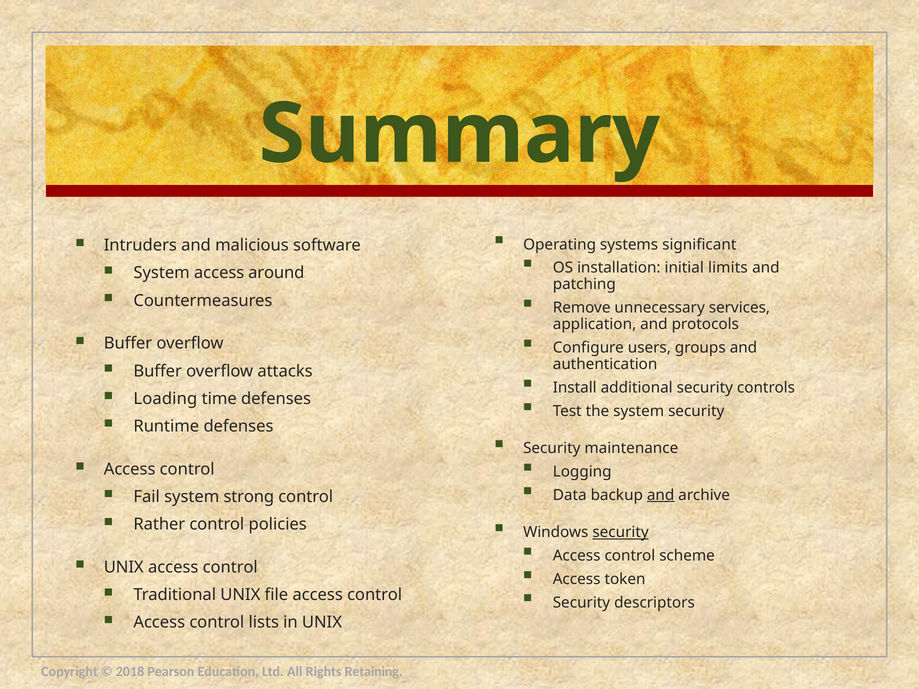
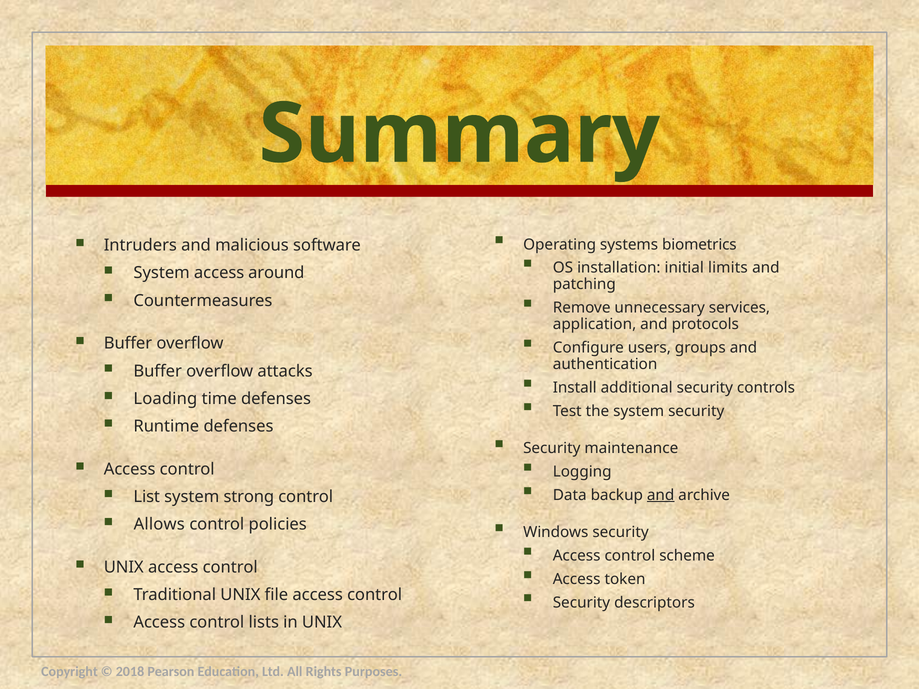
significant: significant -> biometrics
Fail: Fail -> List
Rather: Rather -> Allows
security at (621, 532) underline: present -> none
Retaining: Retaining -> Purposes
